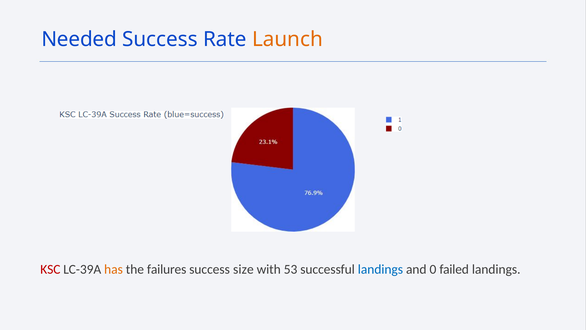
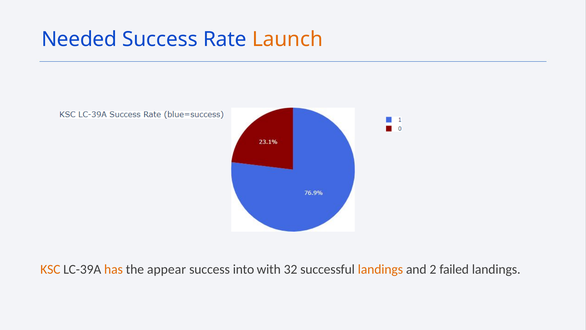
KSC colour: red -> orange
failures: failures -> appear
size: size -> into
53: 53 -> 32
landings at (380, 269) colour: blue -> orange
0: 0 -> 2
